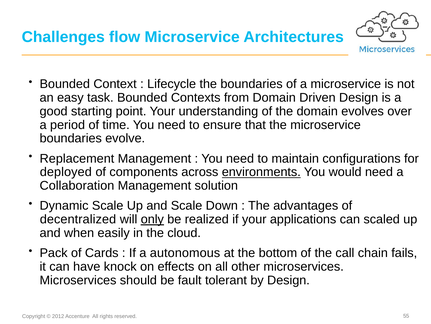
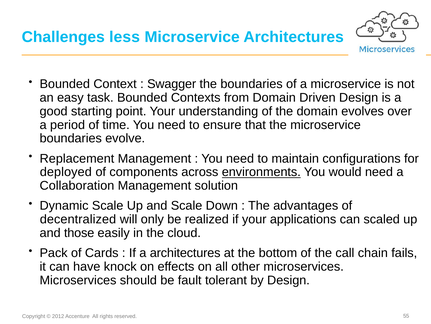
flow: flow -> less
Lifecycle: Lifecycle -> Swagger
only underline: present -> none
when: when -> those
a autonomous: autonomous -> architectures
